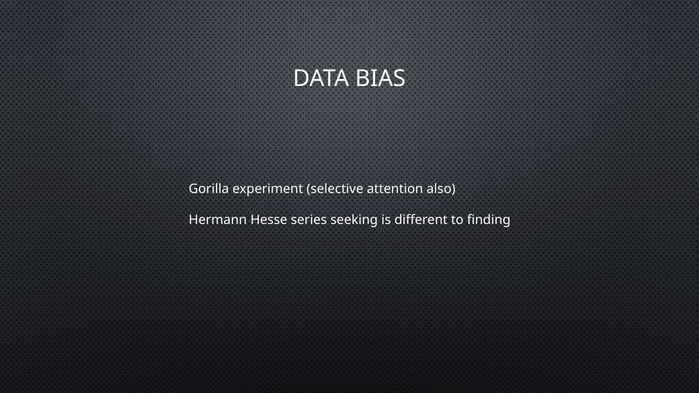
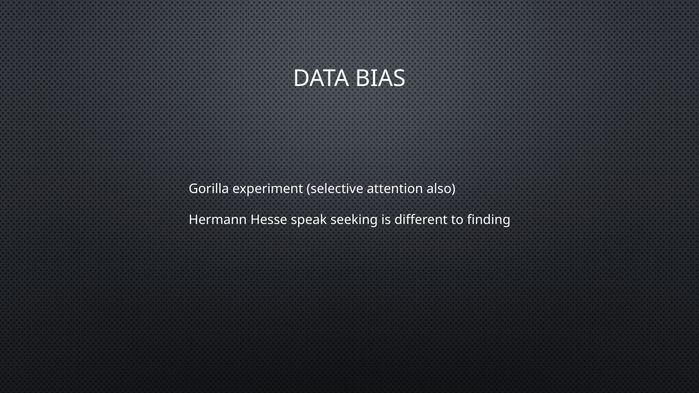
series: series -> speak
